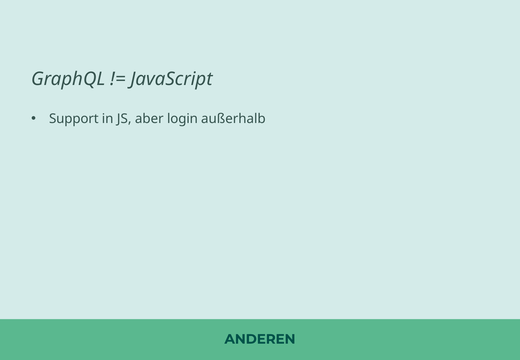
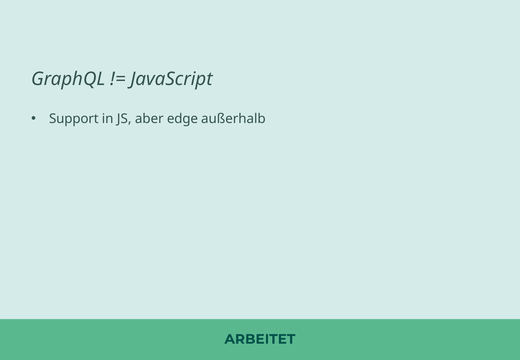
login: login -> edge
ANDEREN: ANDEREN -> ARBEITET
